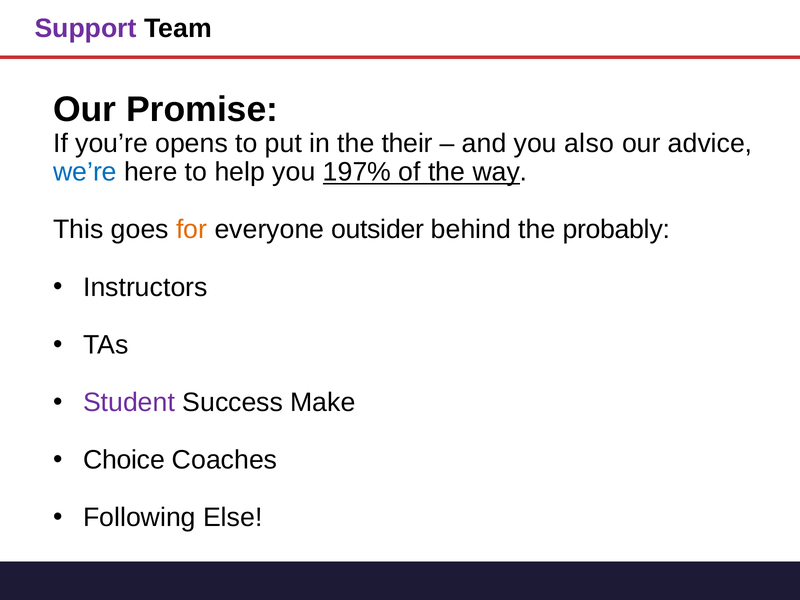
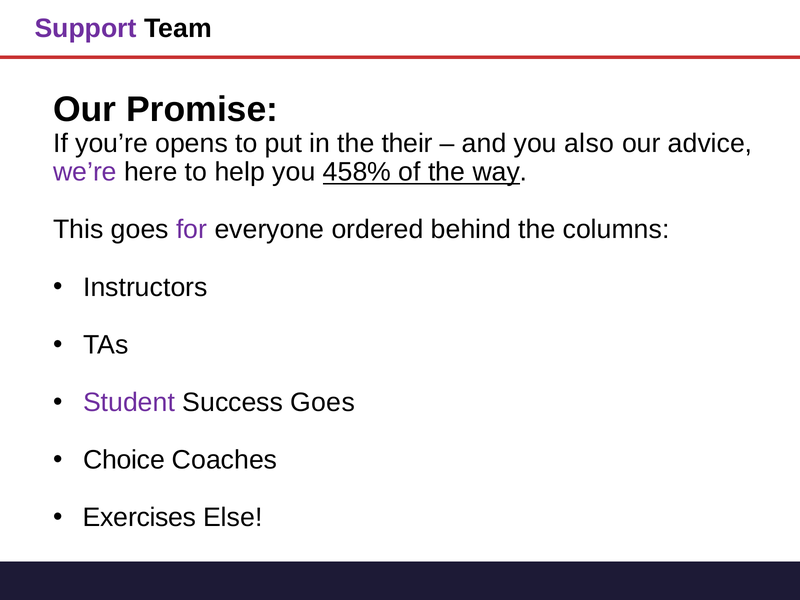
we’re colour: blue -> purple
197%: 197% -> 458%
for colour: orange -> purple
outsider: outsider -> ordered
probably: probably -> columns
Success Make: Make -> Goes
Following: Following -> Exercises
